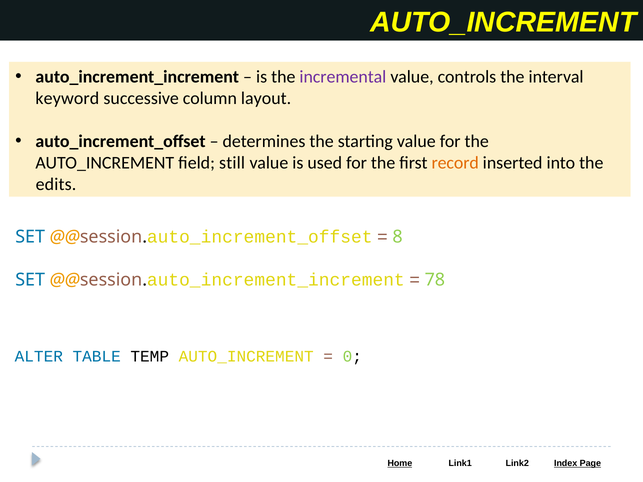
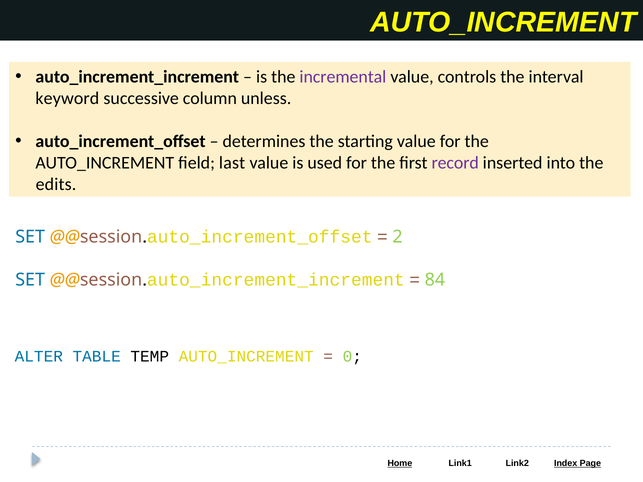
layout: layout -> unless
still: still -> last
record colour: orange -> purple
8: 8 -> 2
78: 78 -> 84
